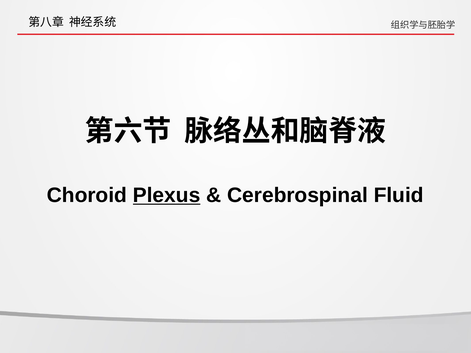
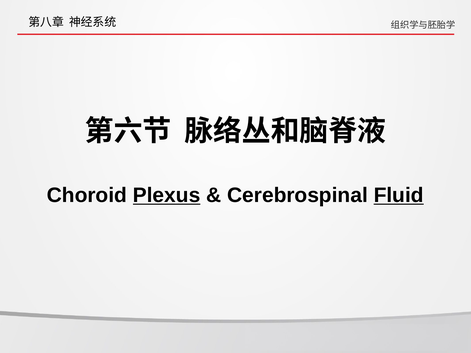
Fluid underline: none -> present
